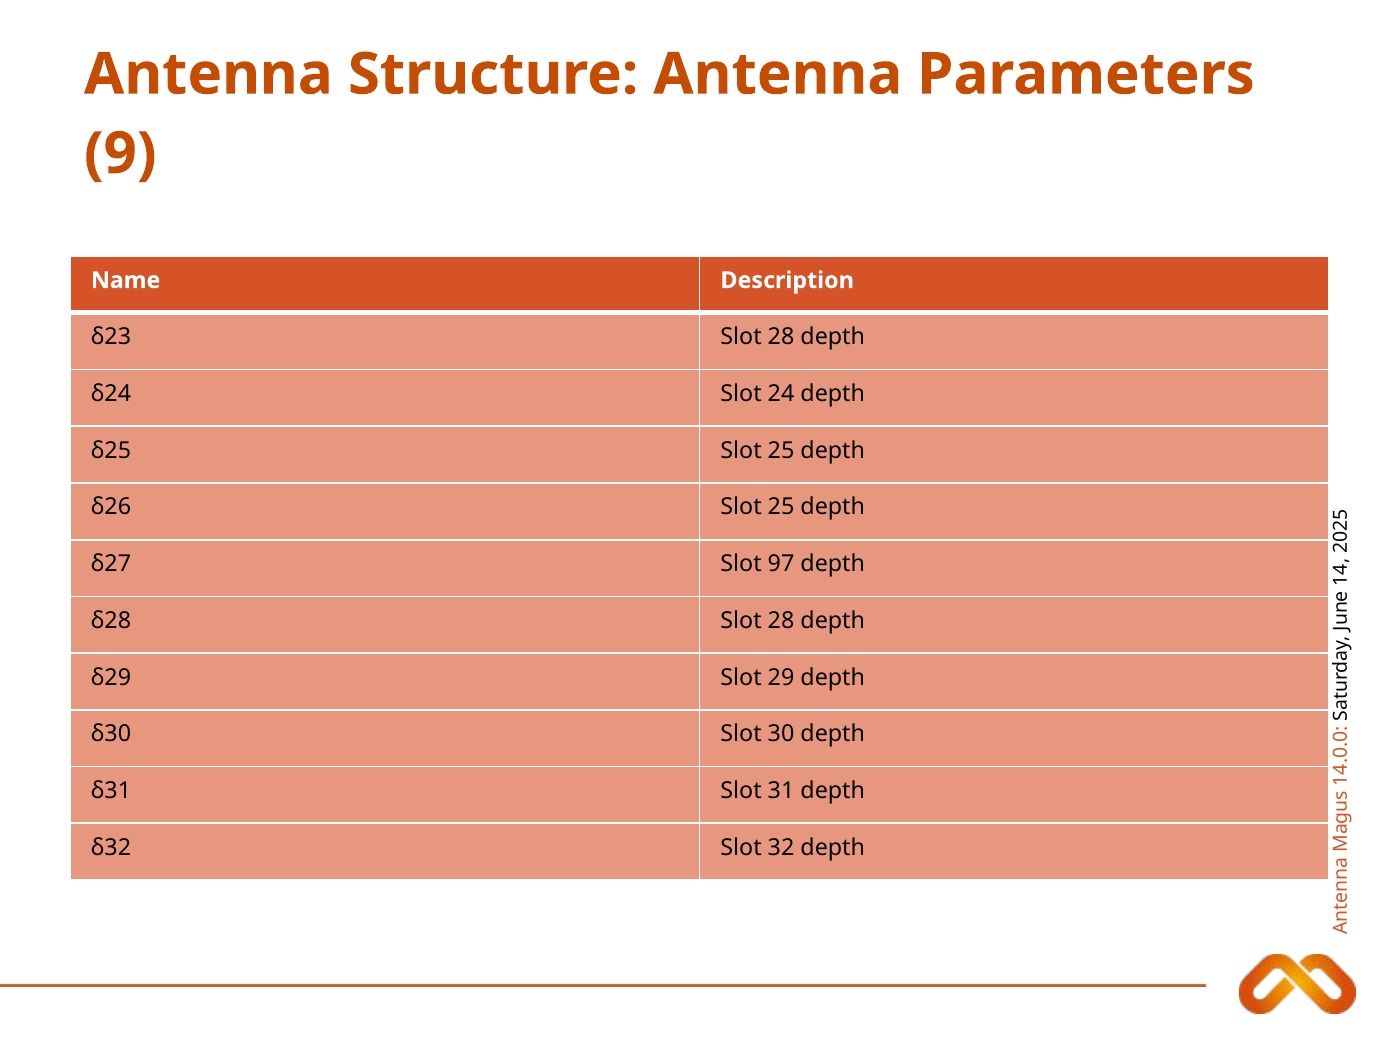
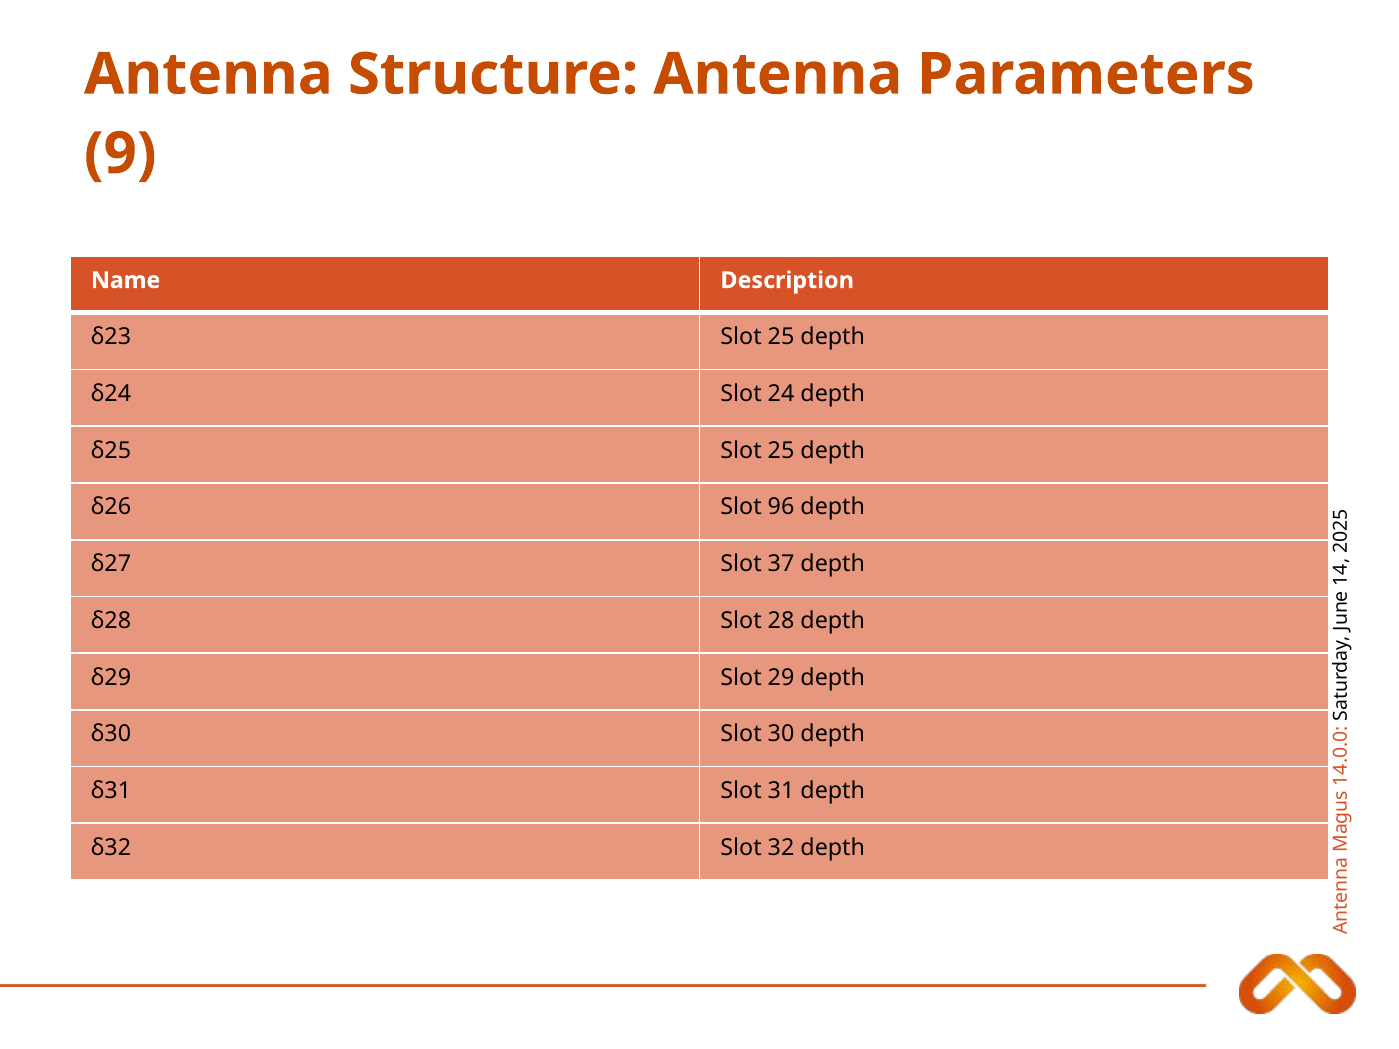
δ23 Slot 28: 28 -> 25
δ26 Slot 25: 25 -> 96
97: 97 -> 37
